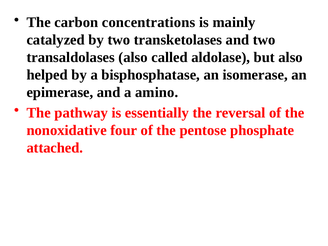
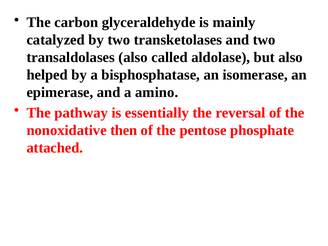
concentrations: concentrations -> glyceraldehyde
four: four -> then
